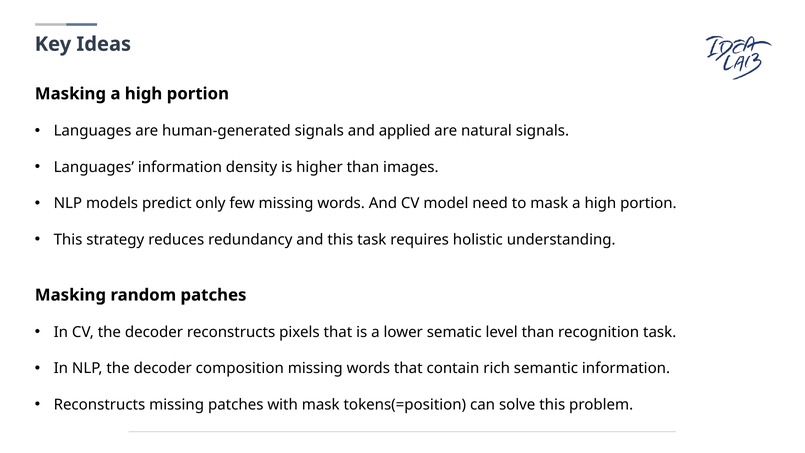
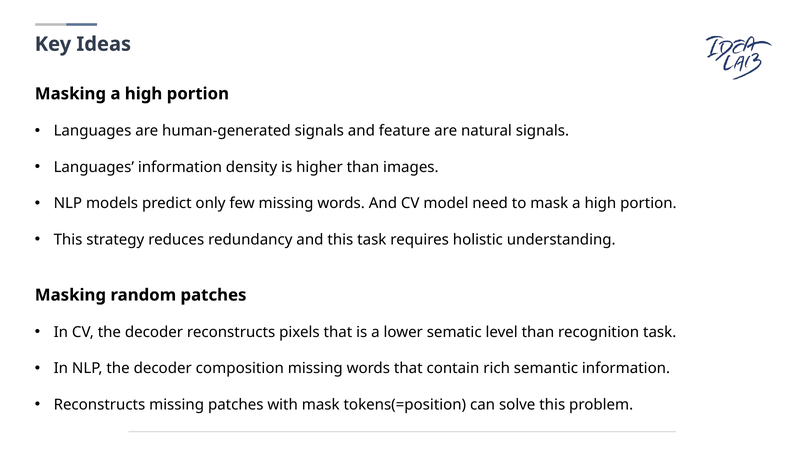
applied: applied -> feature
